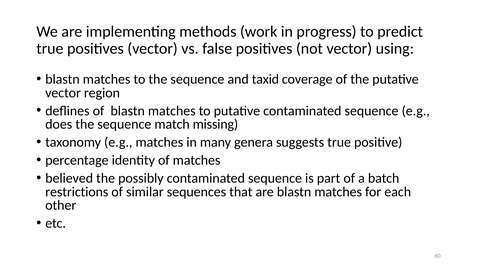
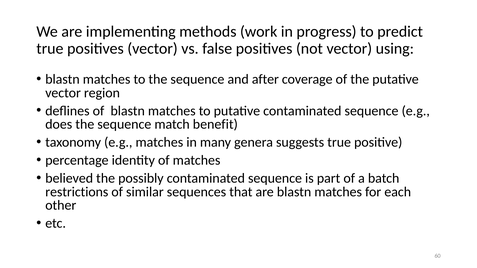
taxid: taxid -> after
missing: missing -> benefit
